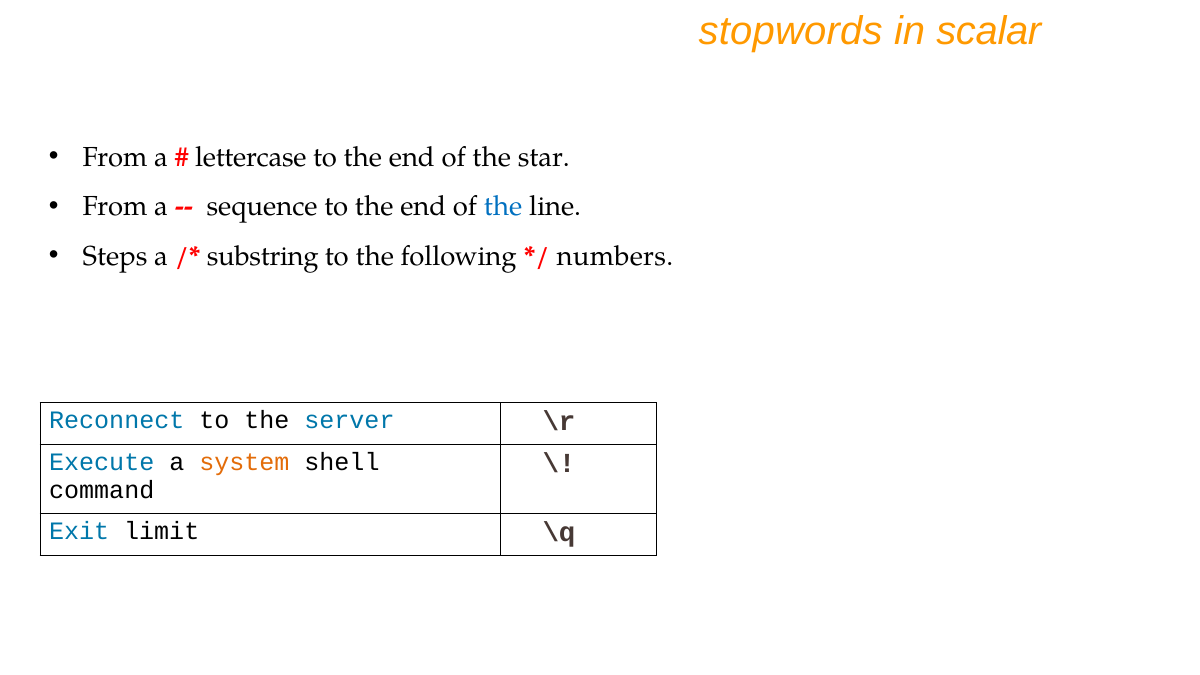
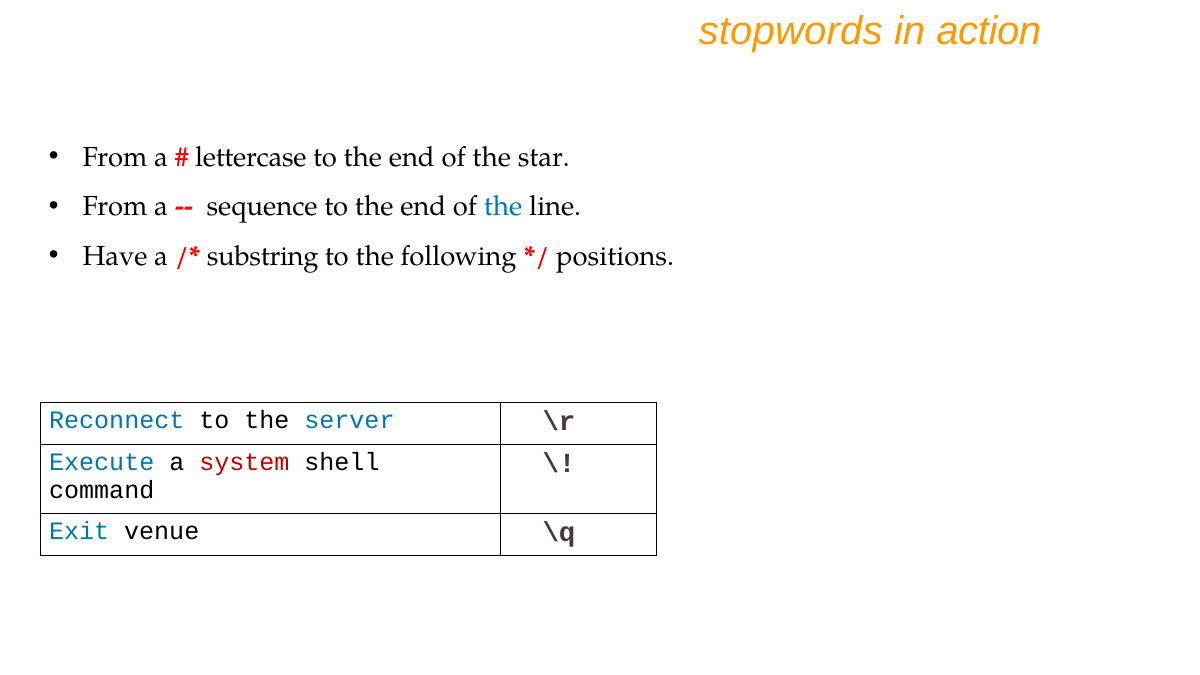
scalar: scalar -> action
Steps: Steps -> Have
numbers: numbers -> positions
system colour: orange -> red
limit: limit -> venue
